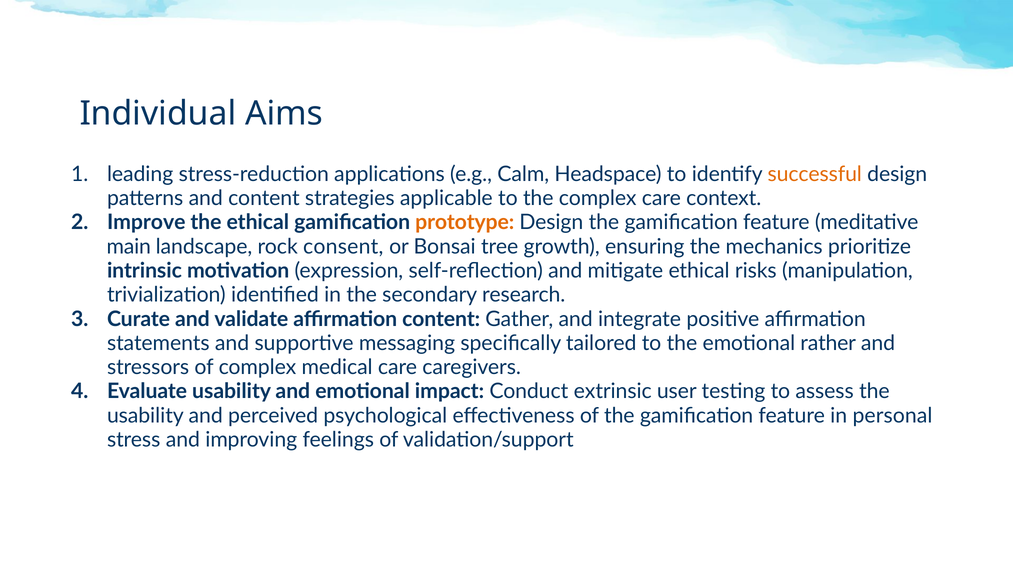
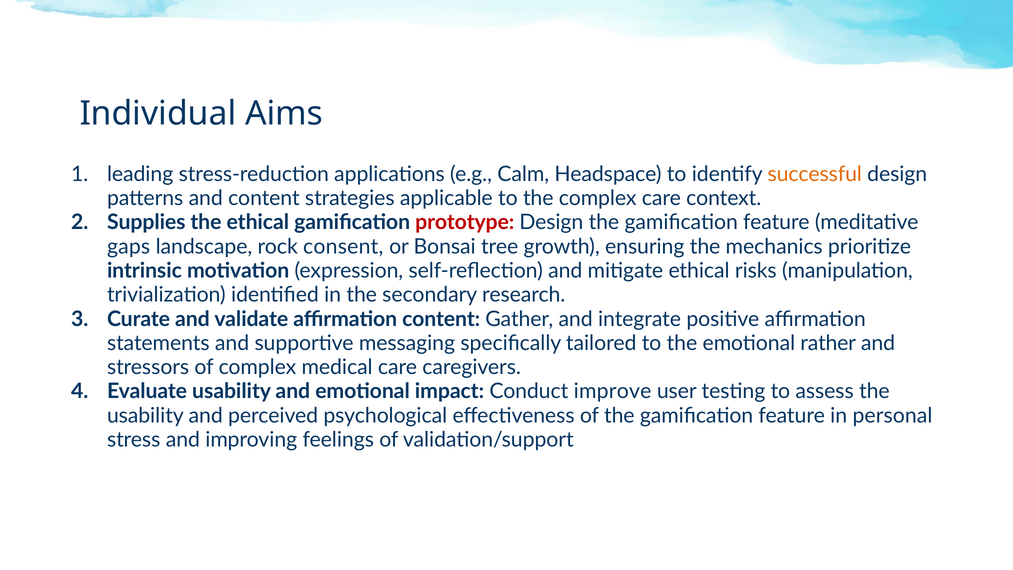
Improve: Improve -> Supplies
prototype colour: orange -> red
main: main -> gaps
extrinsic: extrinsic -> improve
